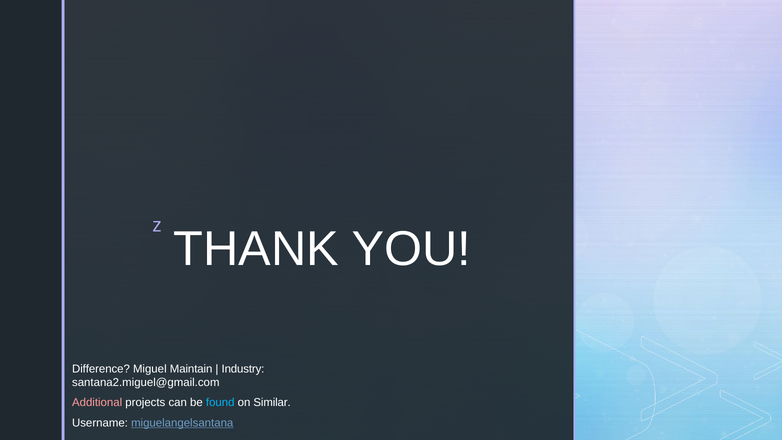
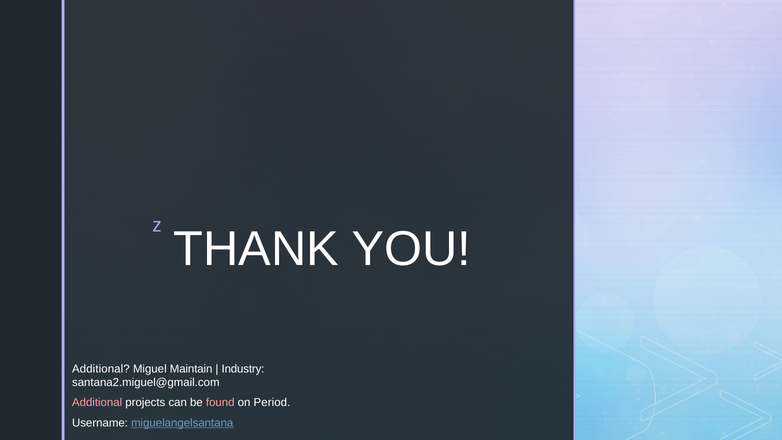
Difference at (101, 369): Difference -> Additional
found colour: light blue -> pink
Similar: Similar -> Period
